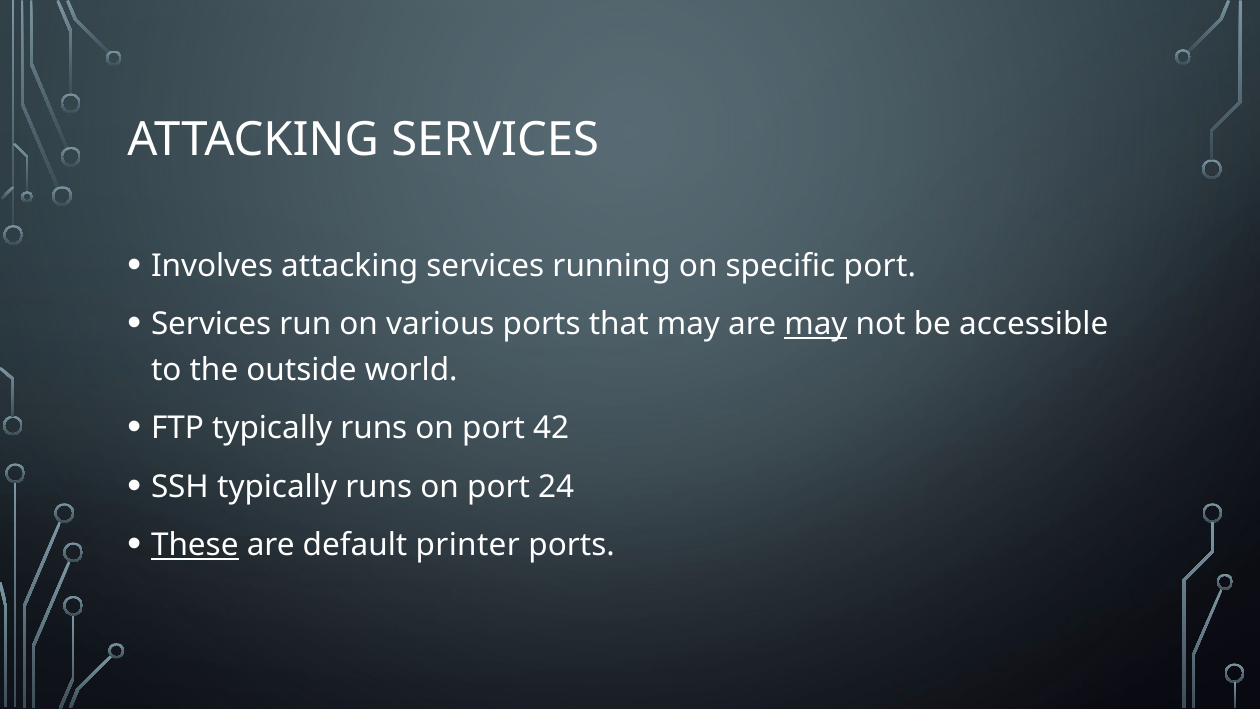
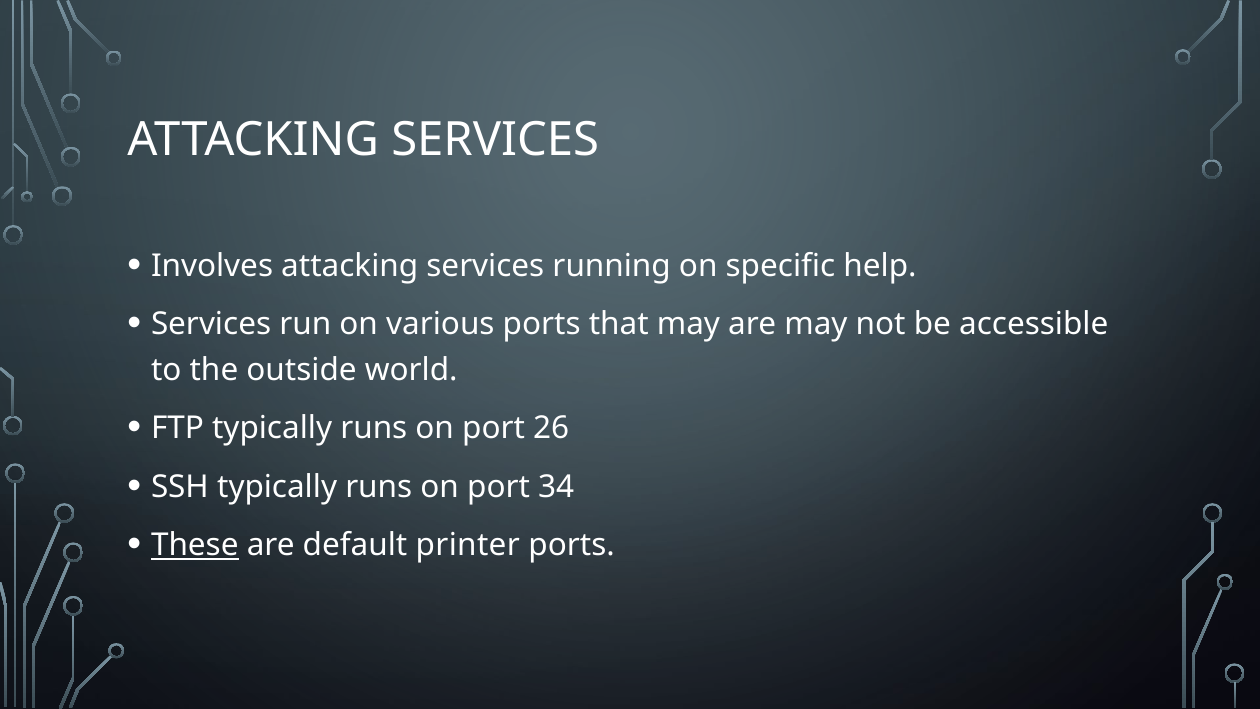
specific port: port -> help
may at (816, 324) underline: present -> none
42: 42 -> 26
24: 24 -> 34
